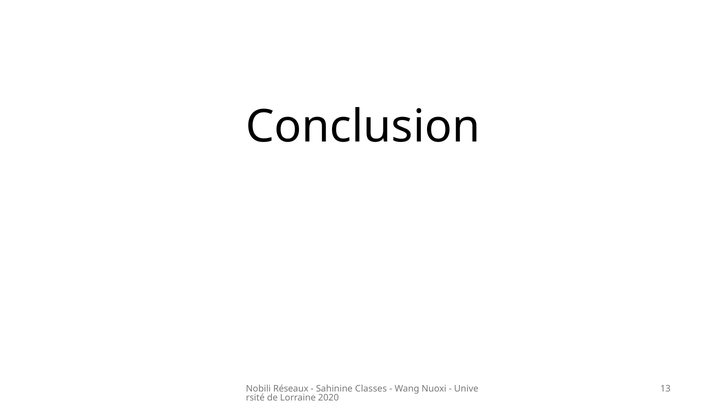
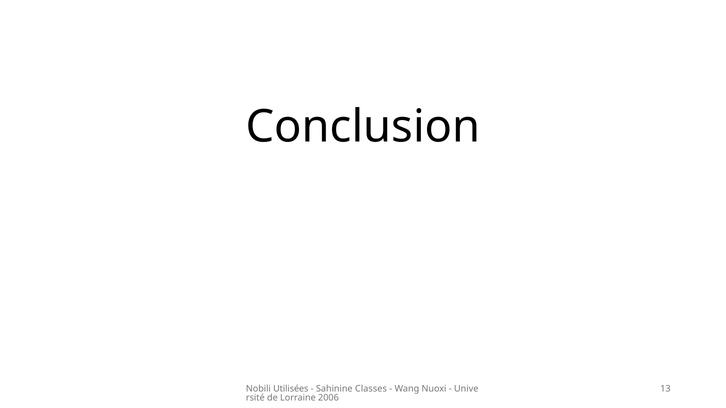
Réseaux: Réseaux -> Utilisées
2020: 2020 -> 2006
